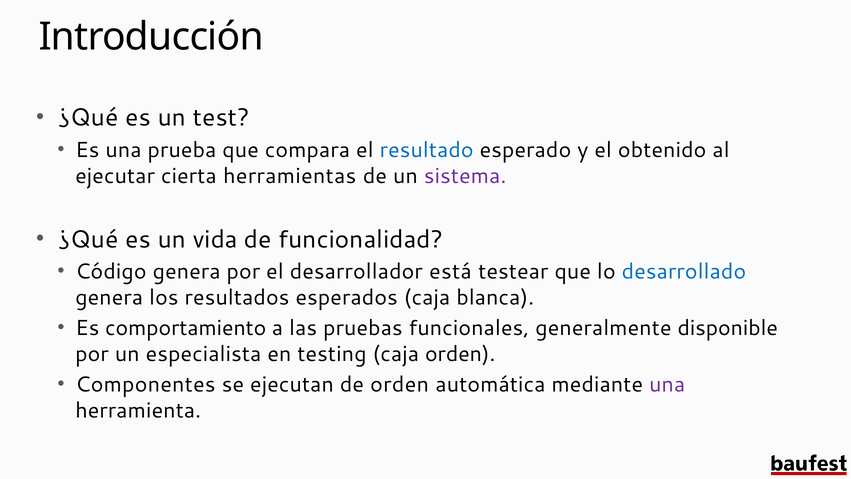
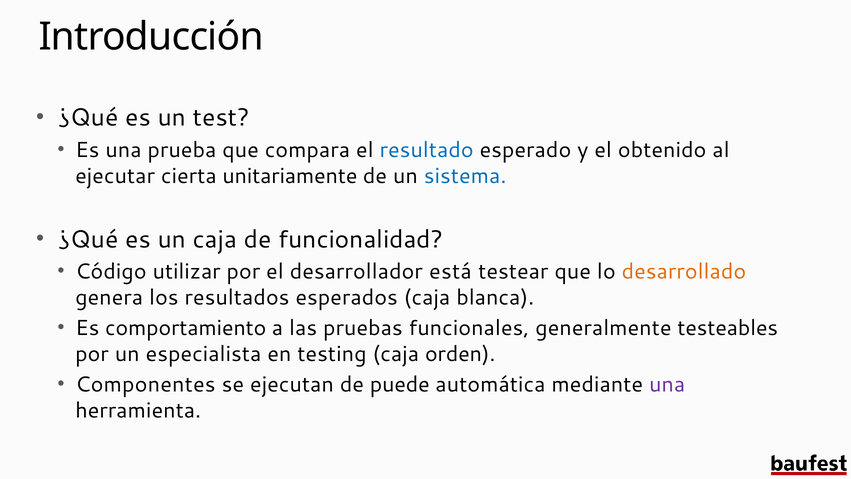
herramientas: herramientas -> unitariamente
sistema colour: purple -> blue
un vida: vida -> caja
Código genera: genera -> utilizar
desarrollado colour: blue -> orange
disponible: disponible -> testeables
de orden: orden -> puede
